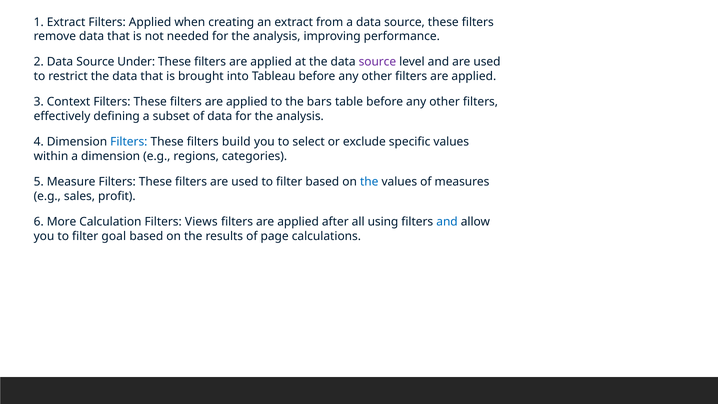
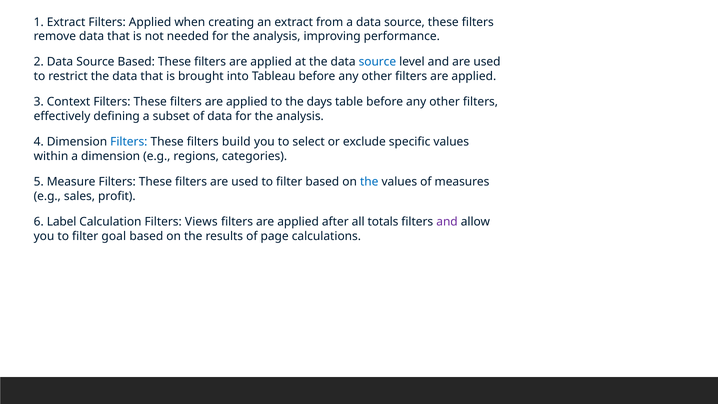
Source Under: Under -> Based
source at (377, 62) colour: purple -> blue
bars: bars -> days
More: More -> Label
using: using -> totals
and at (447, 222) colour: blue -> purple
